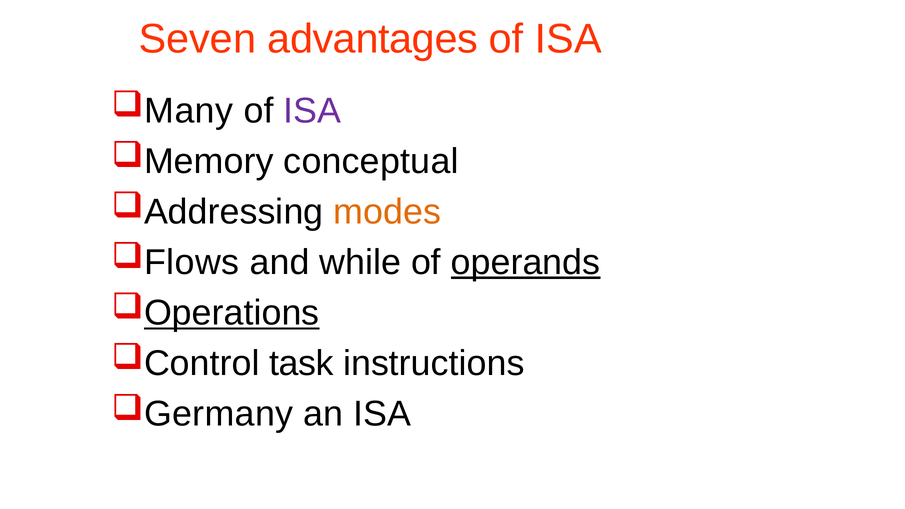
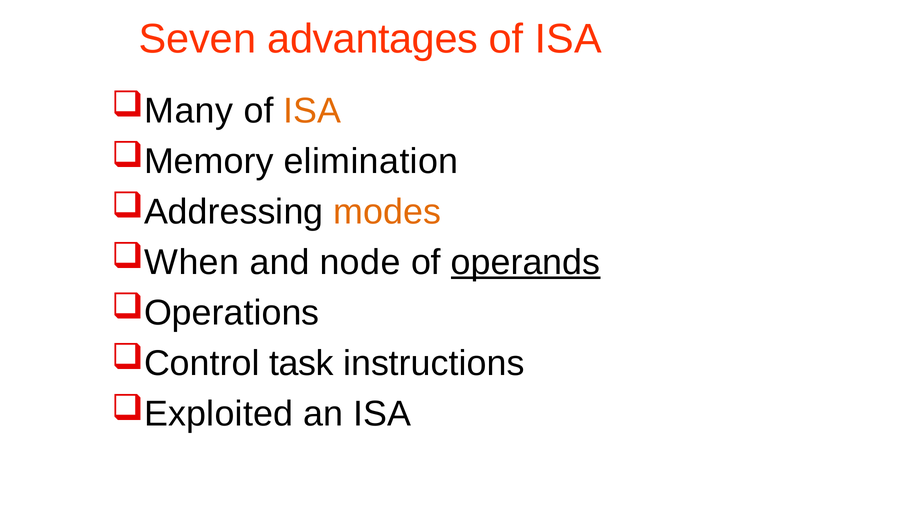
ISA at (312, 111) colour: purple -> orange
conceptual: conceptual -> elimination
Flows: Flows -> When
while: while -> node
Operations underline: present -> none
Germany: Germany -> Exploited
